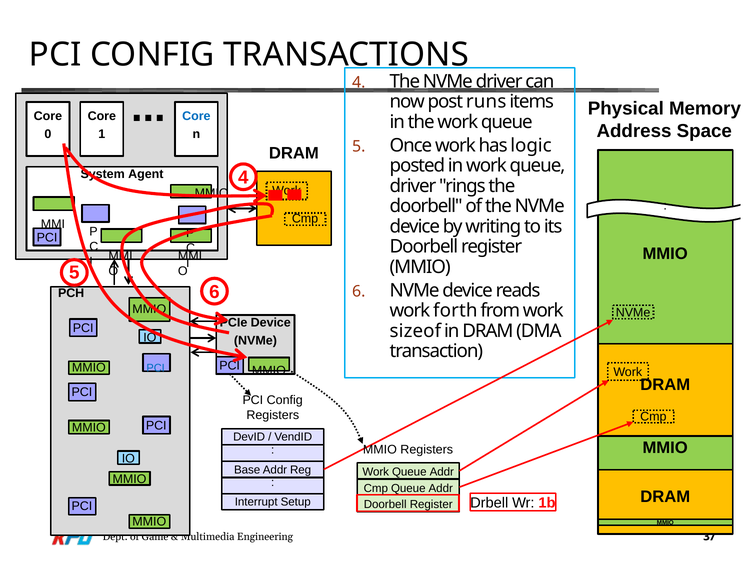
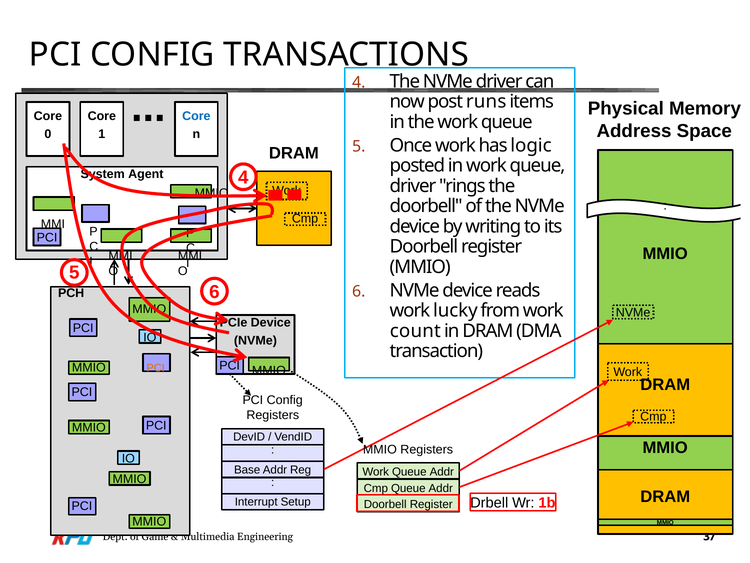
forth: forth -> lucky
sizeof: sizeof -> count
PCI at (156, 368) colour: blue -> orange
